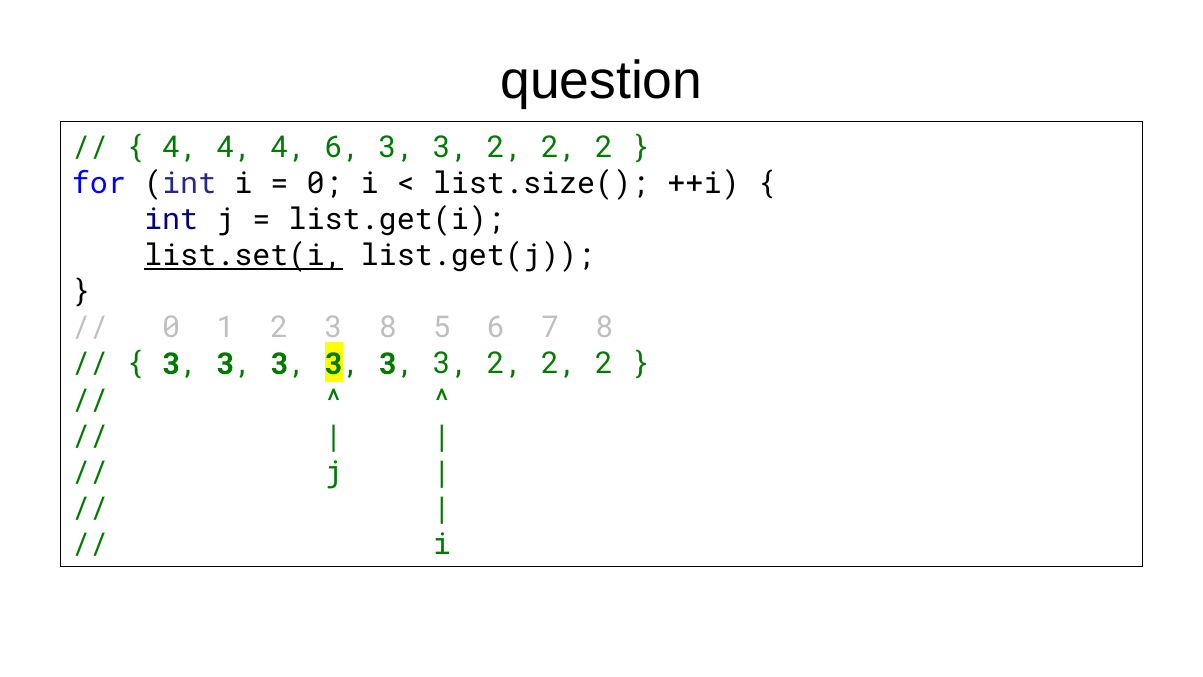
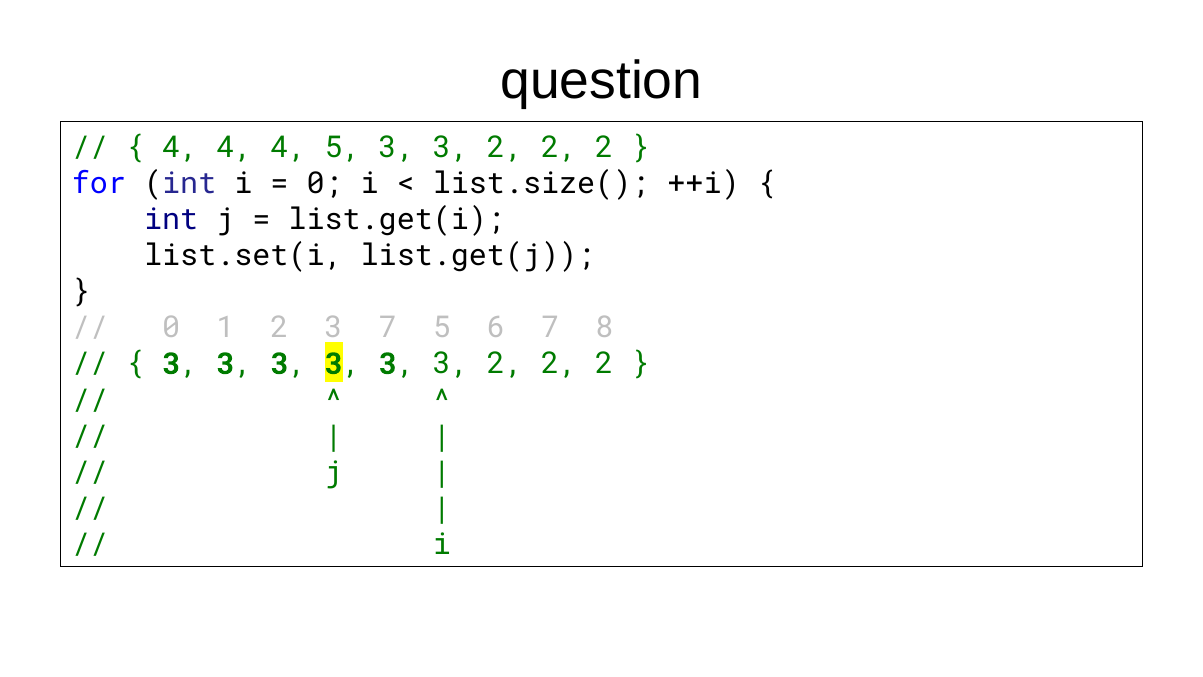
4 6: 6 -> 5
list.set(i underline: present -> none
8 at (388, 328): 8 -> 7
